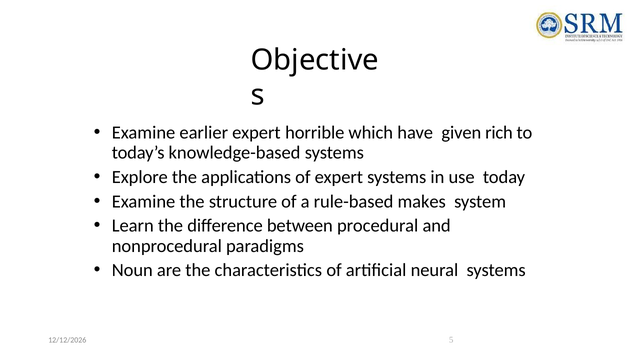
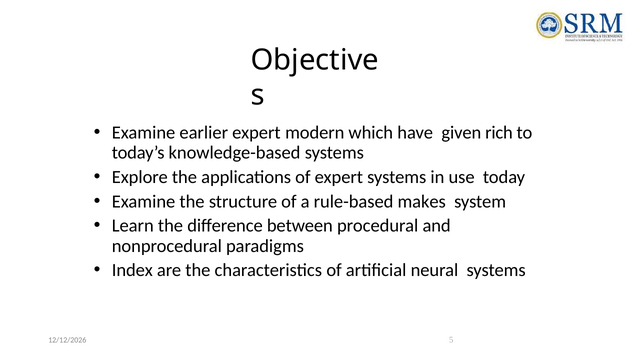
horrible: horrible -> modern
Noun: Noun -> Index
